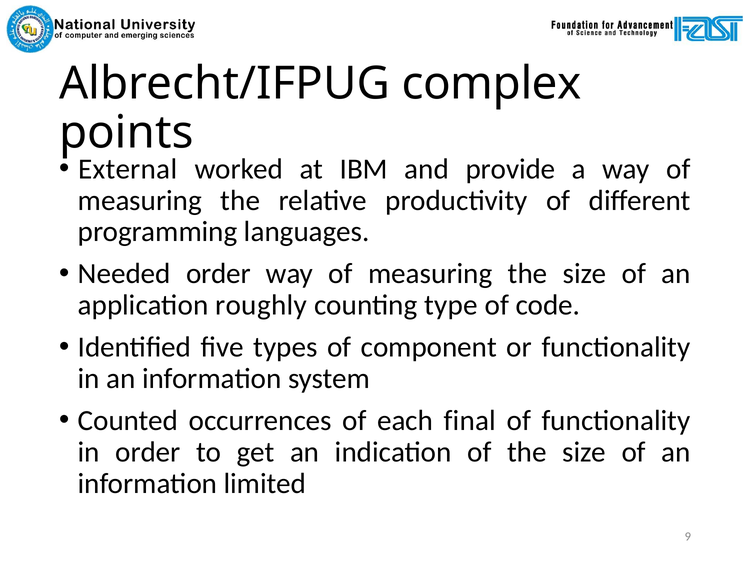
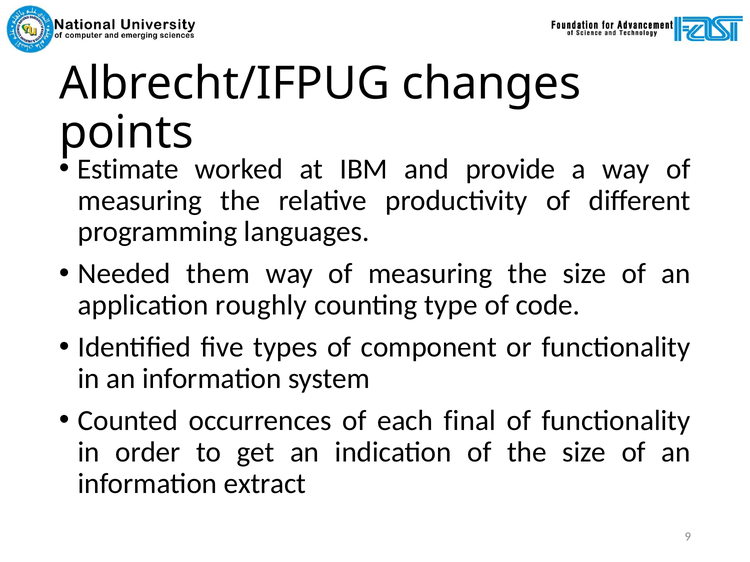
complex: complex -> changes
External: External -> Estimate
Needed order: order -> them
limited: limited -> extract
